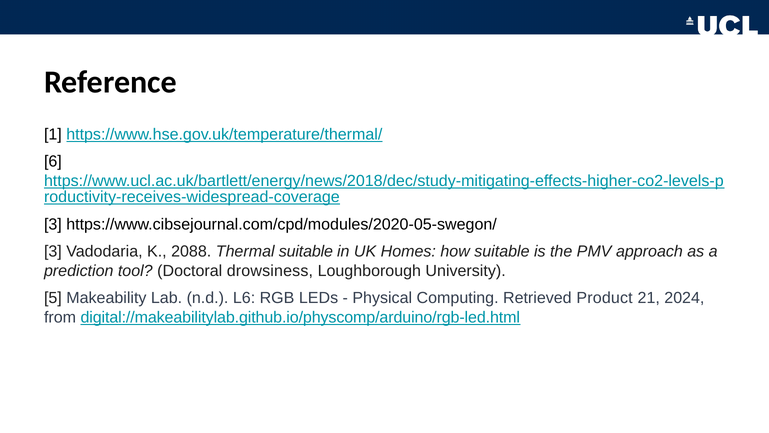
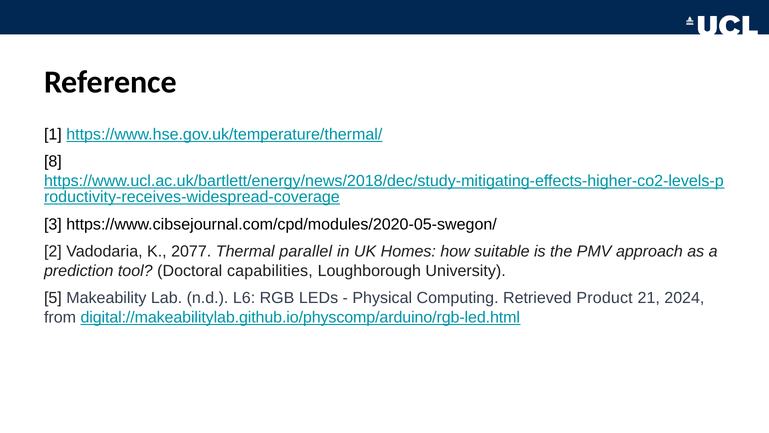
6: 6 -> 8
3 at (53, 251): 3 -> 2
2088: 2088 -> 2077
Thermal suitable: suitable -> parallel
drowsiness: drowsiness -> capabilities
